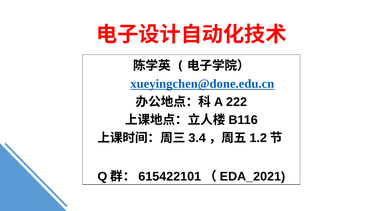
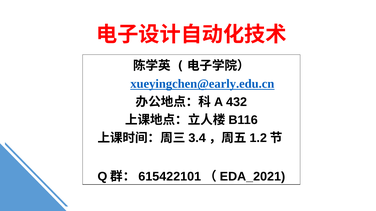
xueyingchen@done.edu.cn: xueyingchen@done.edu.cn -> xueyingchen@early.edu.cn
222: 222 -> 432
